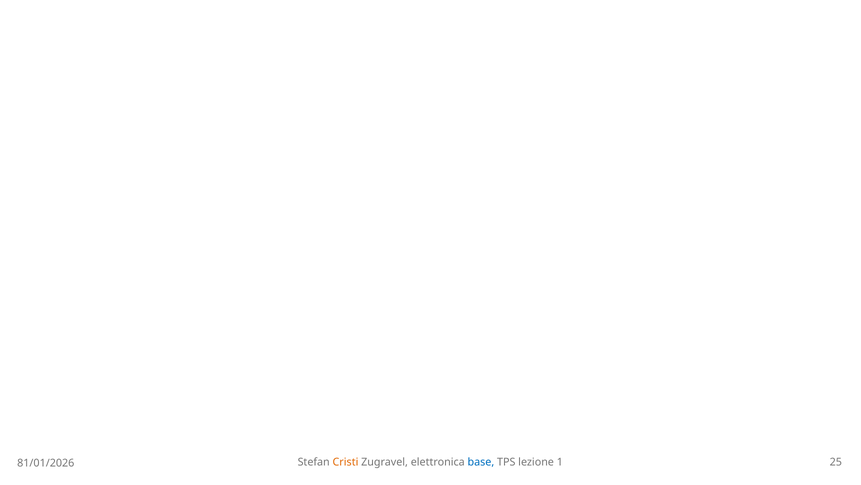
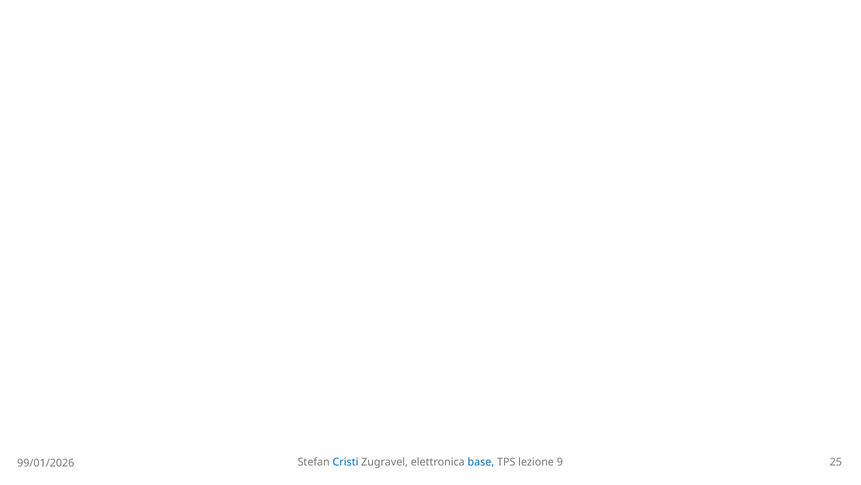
Cristi colour: orange -> blue
1: 1 -> 9
81/01/2026: 81/01/2026 -> 99/01/2026
